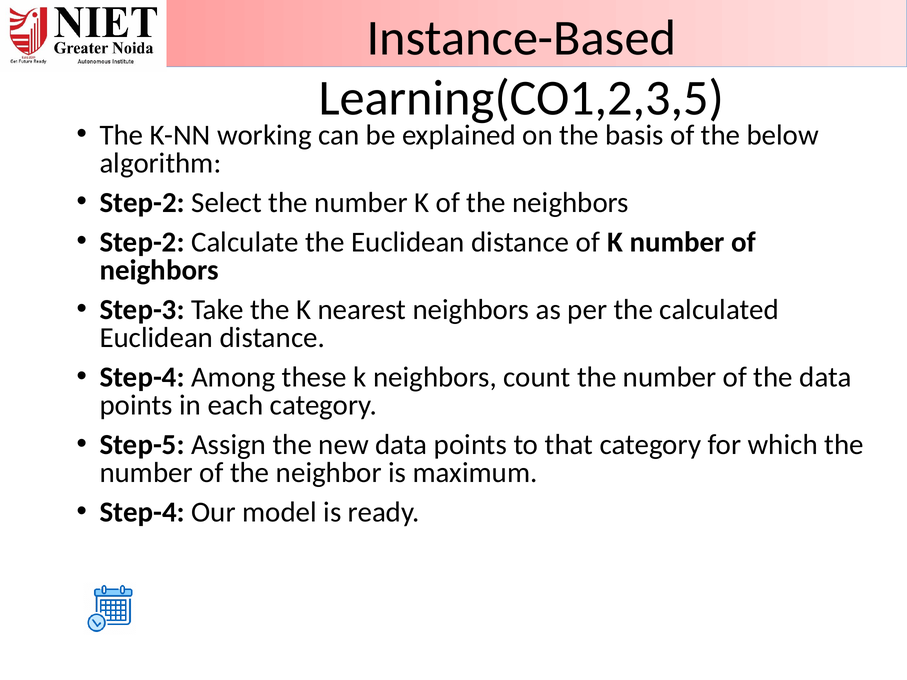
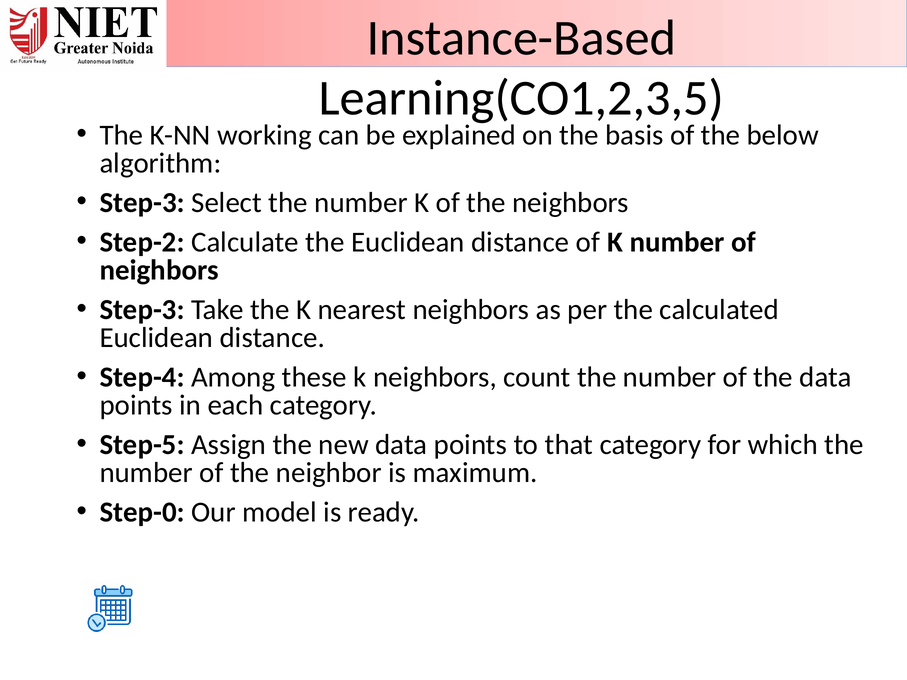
Step-2 at (142, 203): Step-2 -> Step-3
Step-4 at (142, 512): Step-4 -> Step-0
